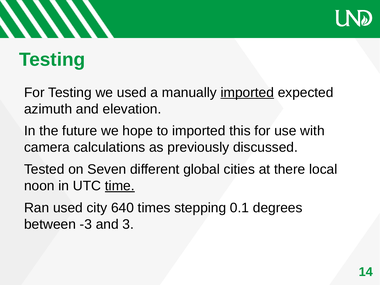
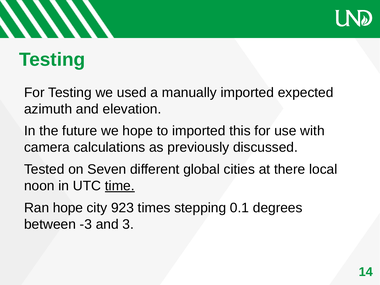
imported at (247, 93) underline: present -> none
Ran used: used -> hope
640: 640 -> 923
